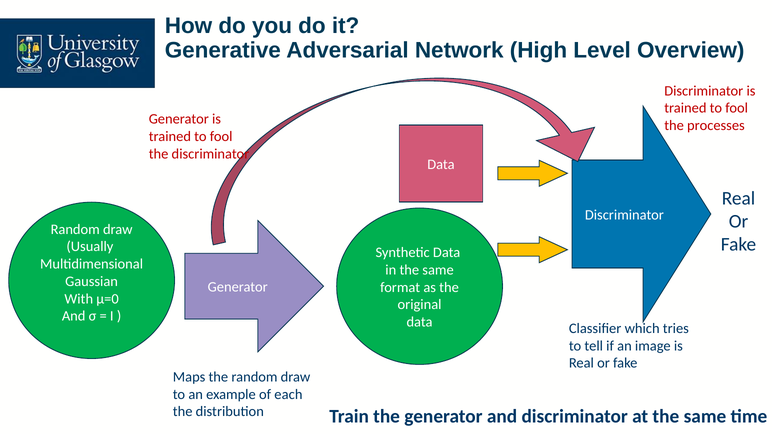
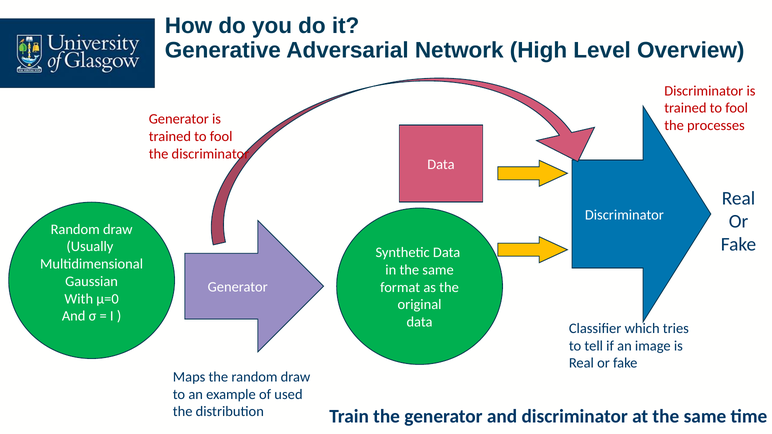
each: each -> used
